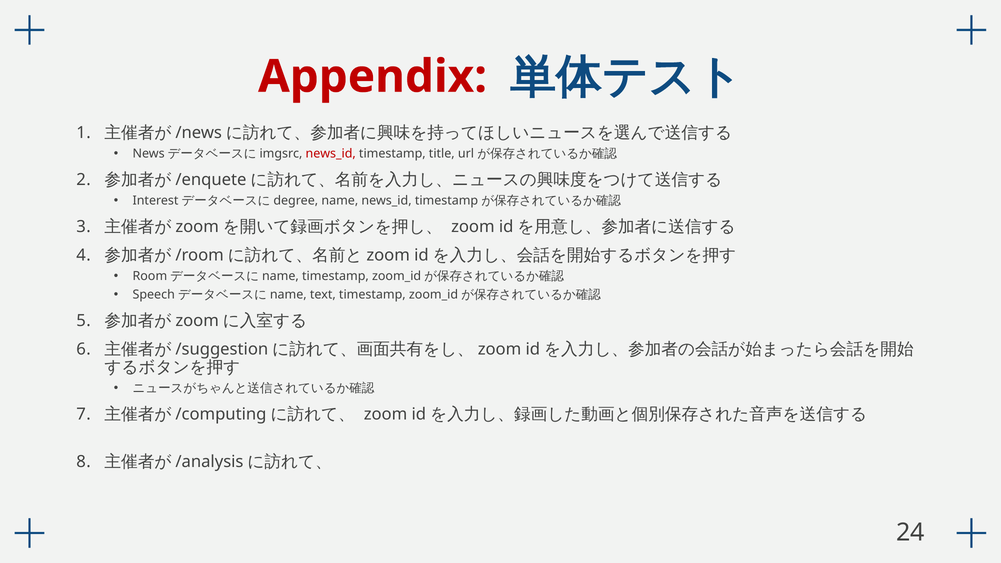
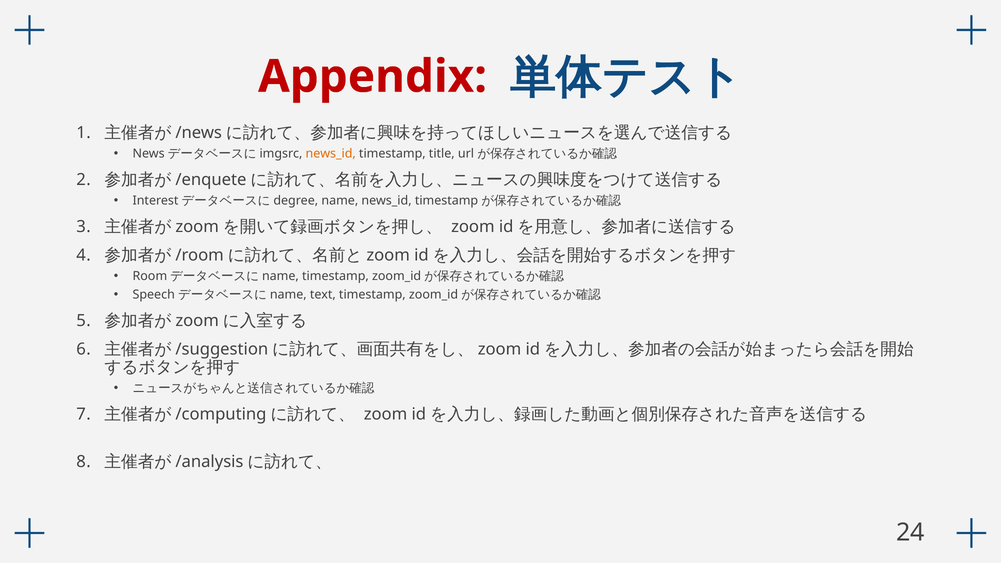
news_id at (331, 154) colour: red -> orange
